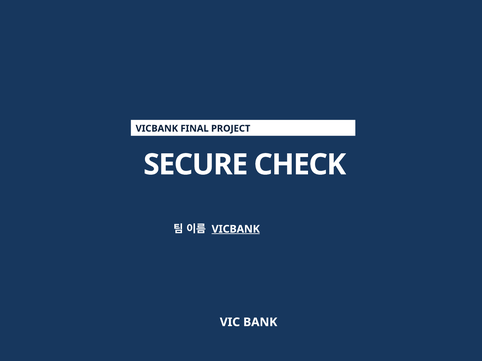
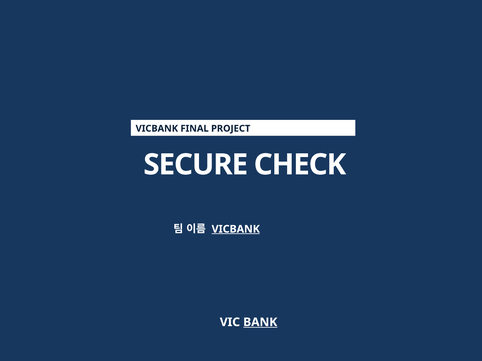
BANK underline: none -> present
